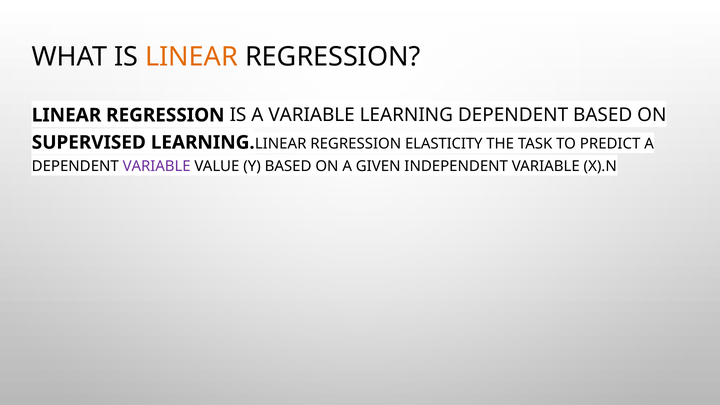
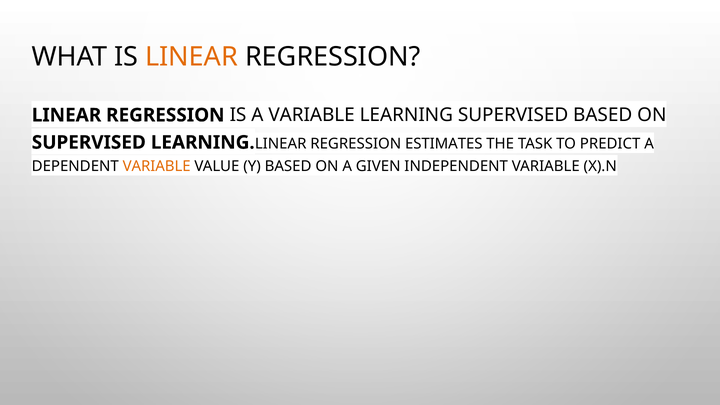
LEARNING DEPENDENT: DEPENDENT -> SUPERVISED
ELASTICITY: ELASTICITY -> ESTIMATES
VARIABLE at (157, 166) colour: purple -> orange
